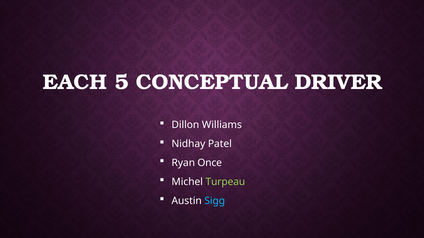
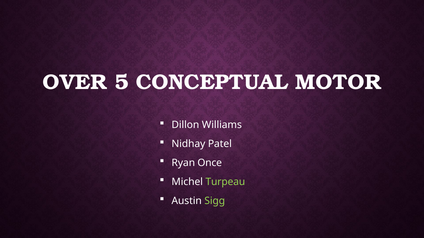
EACH: EACH -> OVER
DRIVER: DRIVER -> MOTOR
Sigg colour: light blue -> light green
